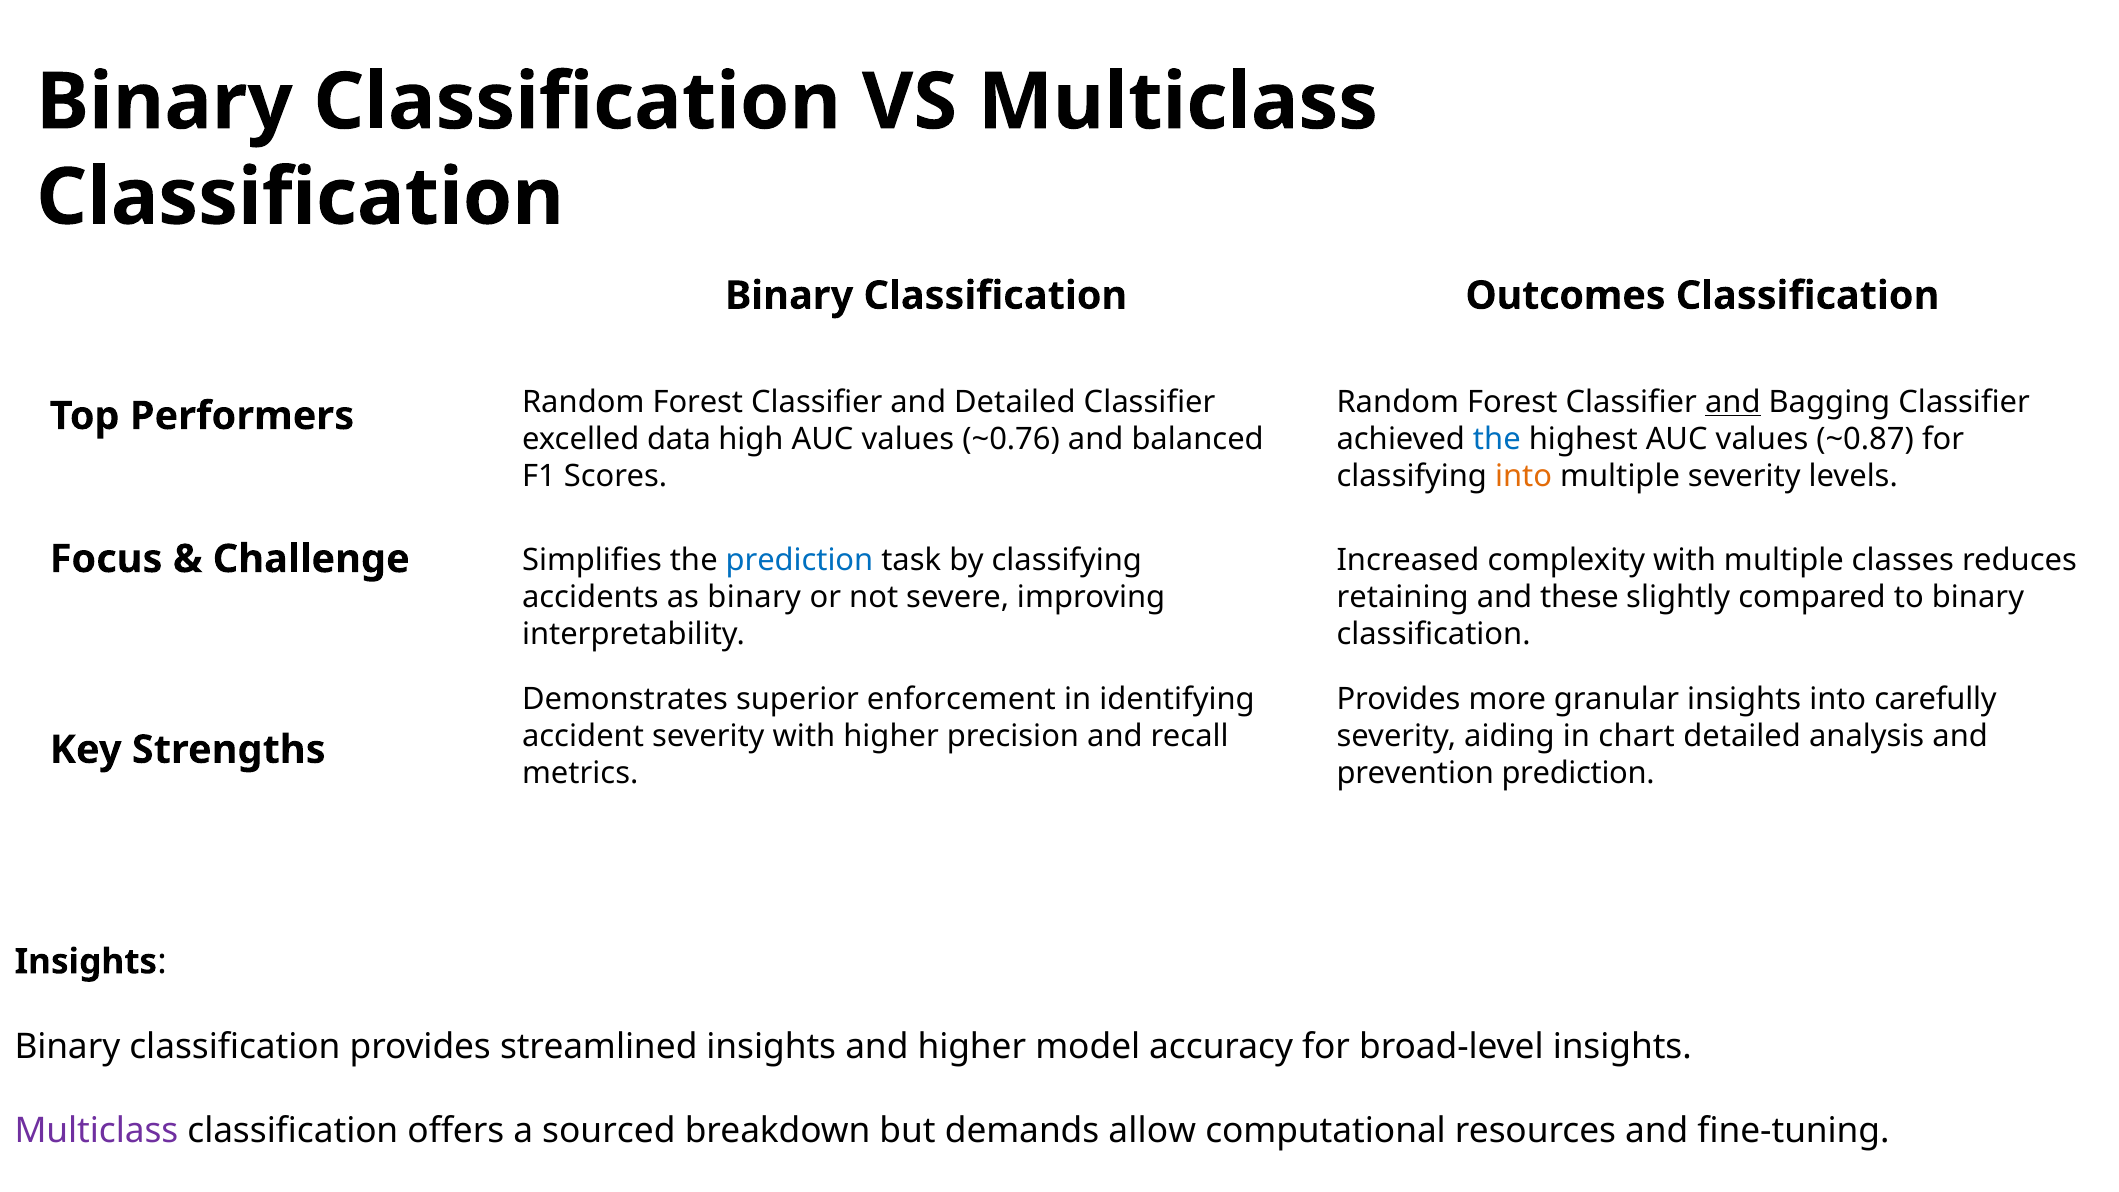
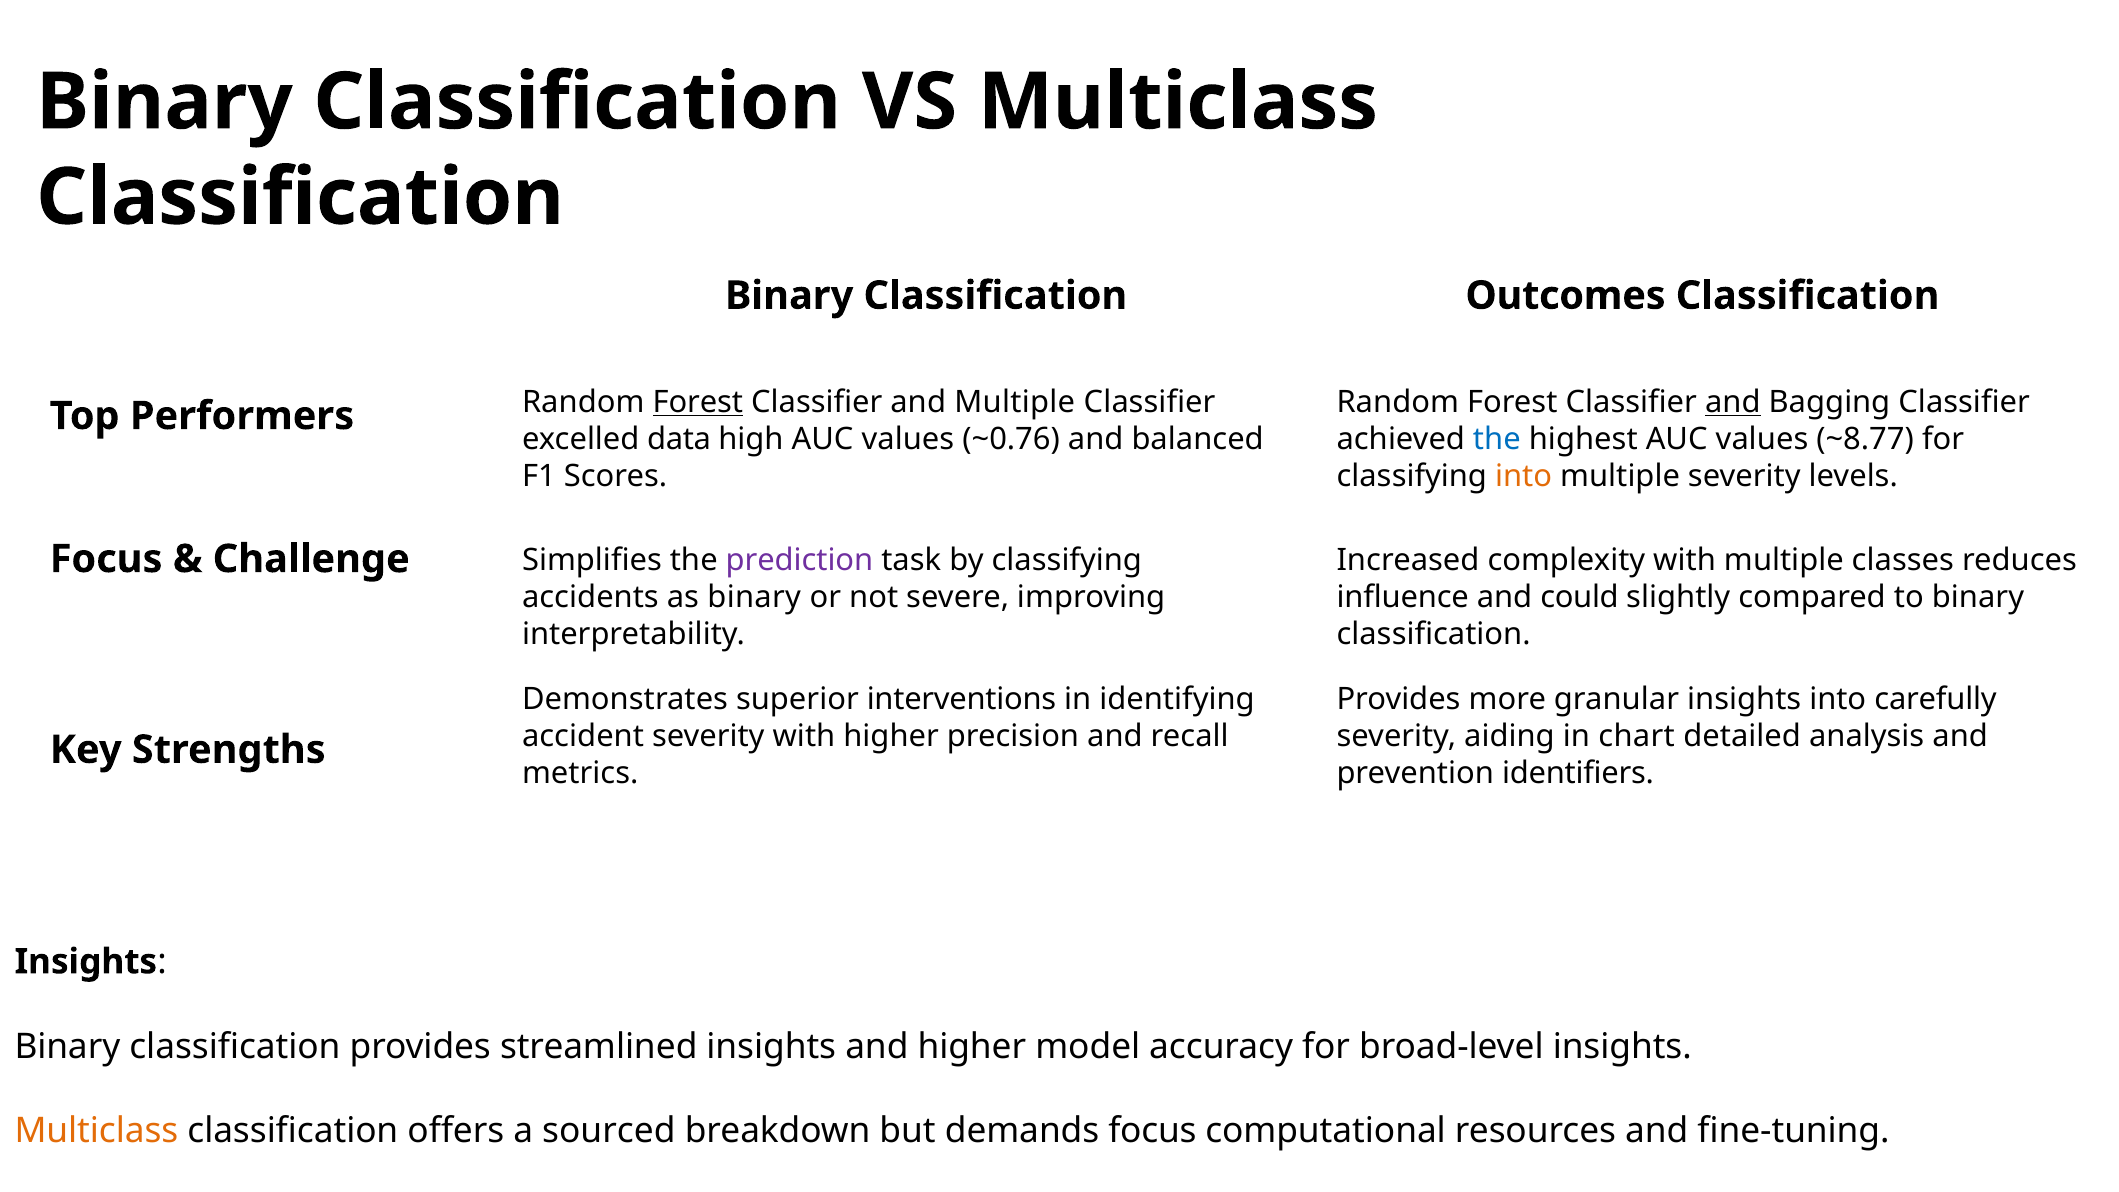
Forest at (698, 402) underline: none -> present
and Detailed: Detailed -> Multiple
~0.87: ~0.87 -> ~8.77
prediction at (799, 560) colour: blue -> purple
retaining: retaining -> influence
these: these -> could
enforcement: enforcement -> interventions
prevention prediction: prediction -> identifiers
Multiclass at (96, 1131) colour: purple -> orange
demands allow: allow -> focus
